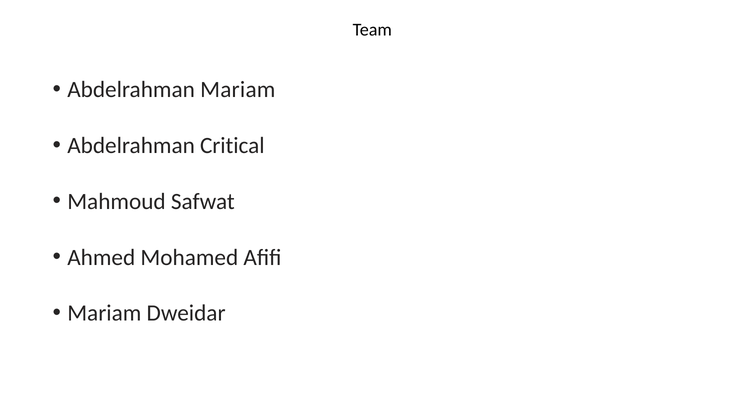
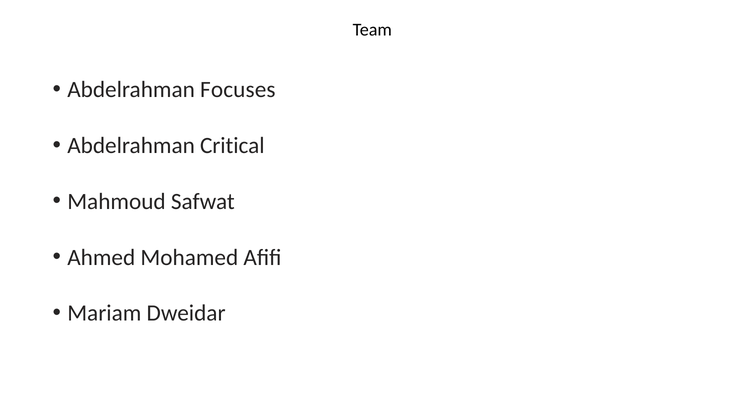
Abdelrahman Mariam: Mariam -> Focuses
